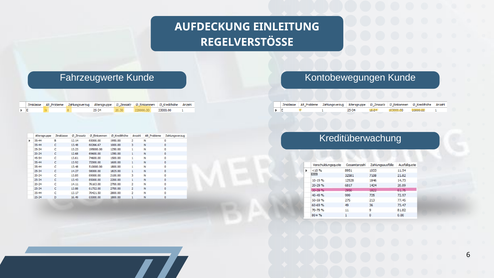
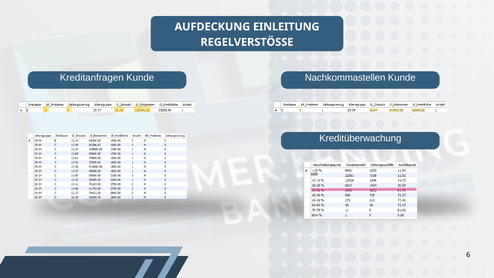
Fahrzeugwerte: Fahrzeugwerte -> Kreditanfragen
Kontobewegungen: Kontobewegungen -> Nachkommastellen
